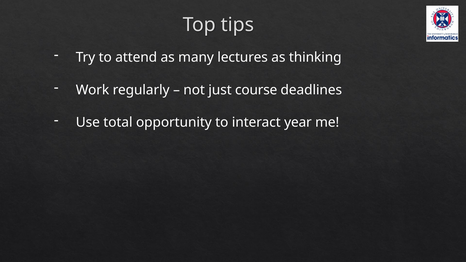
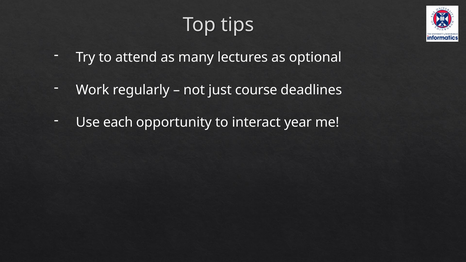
thinking: thinking -> optional
total: total -> each
